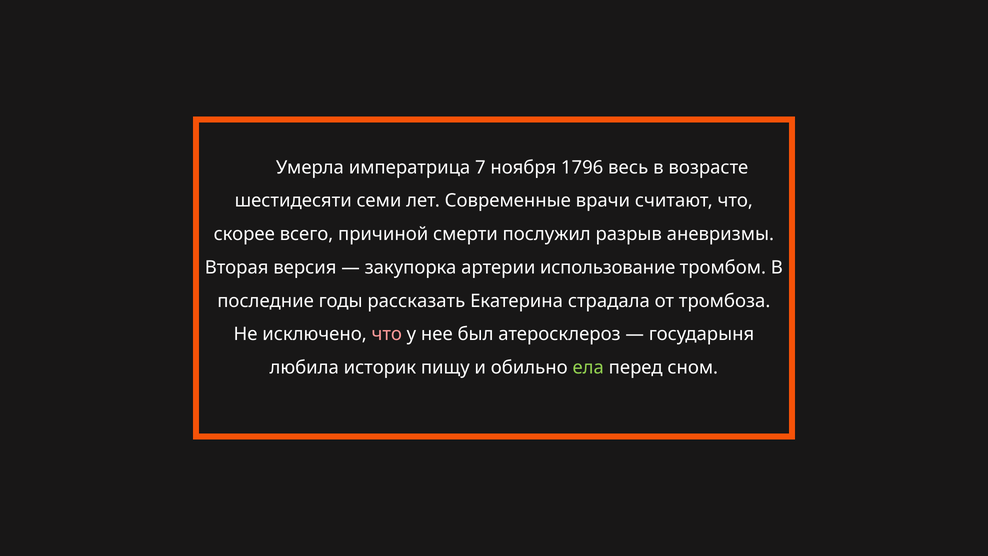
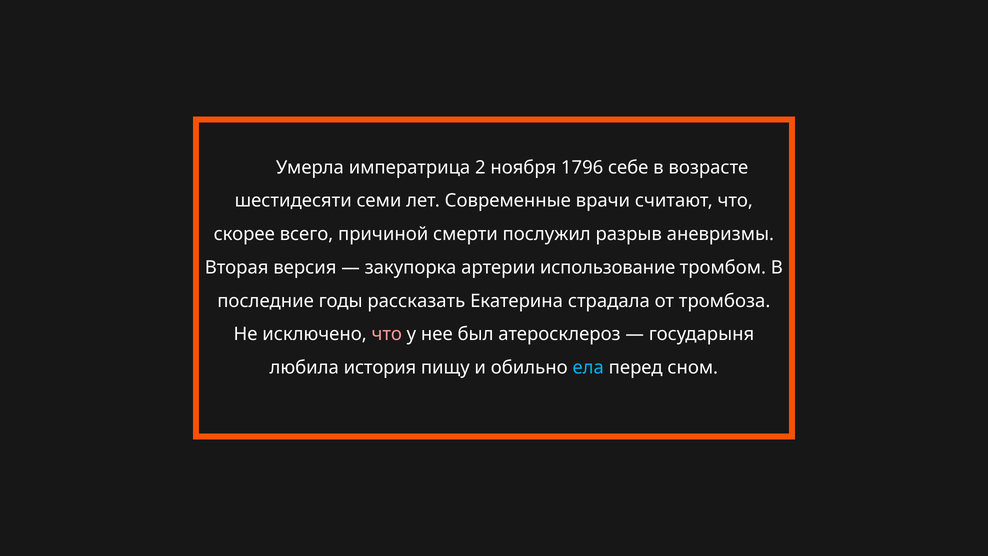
7: 7 -> 2
весь: весь -> себе
историк: историк -> история
ела colour: light green -> light blue
